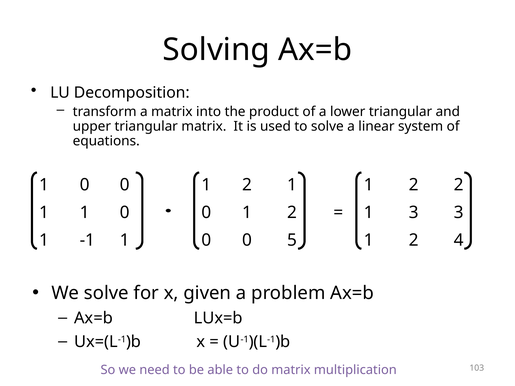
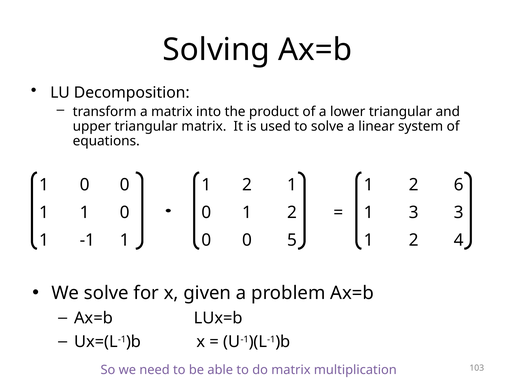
2 2: 2 -> 6
